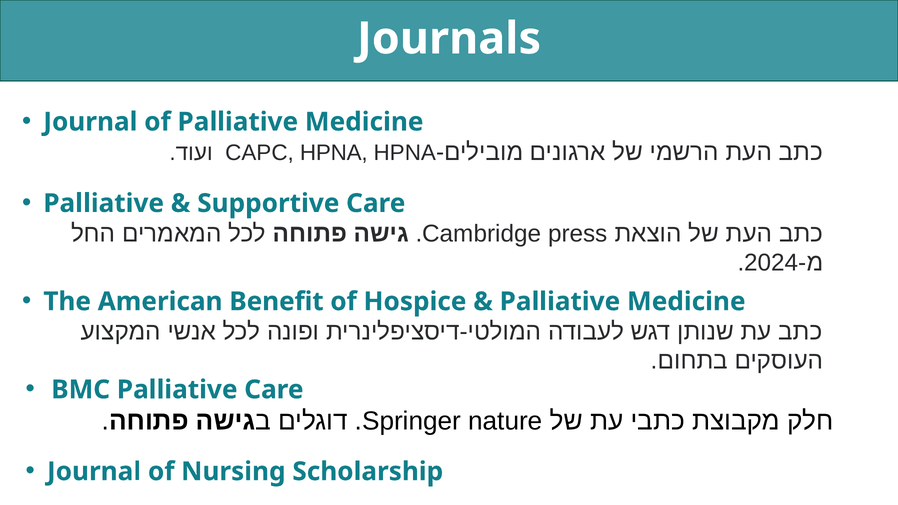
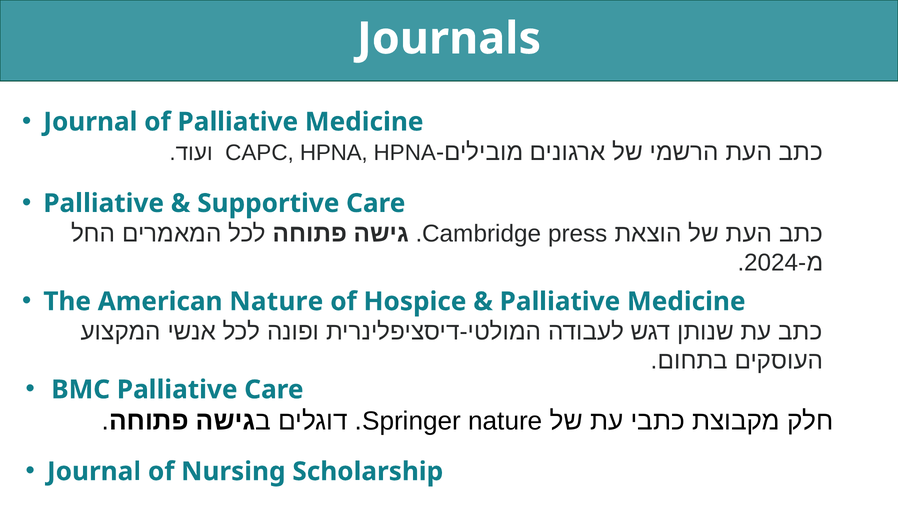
American Benefit: Benefit -> Nature
